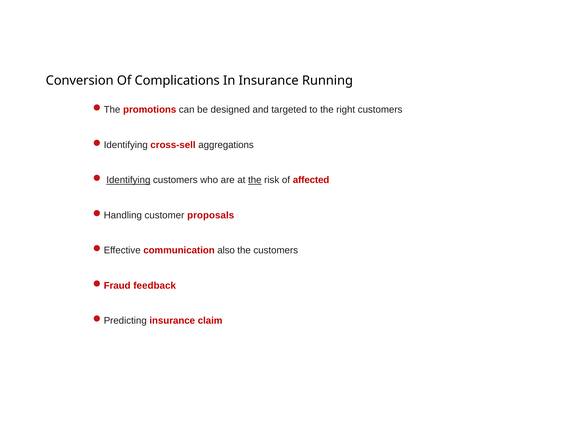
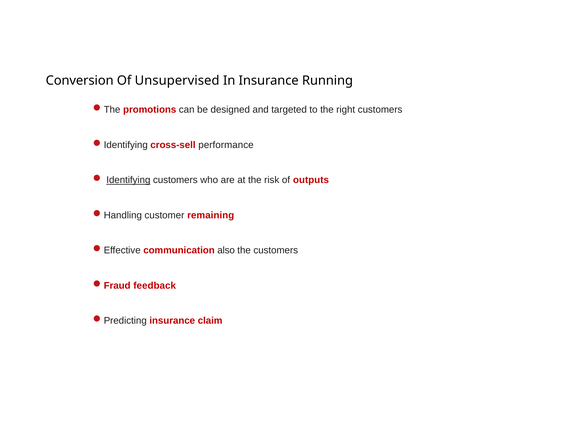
Complications: Complications -> Unsupervised
aggregations: aggregations -> performance
the at (255, 180) underline: present -> none
affected: affected -> outputs
proposals: proposals -> remaining
